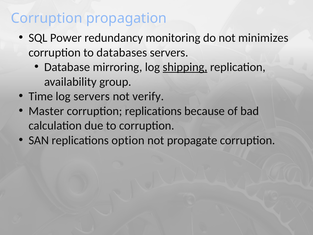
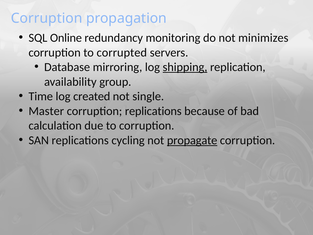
Power: Power -> Online
databases: databases -> corrupted
log servers: servers -> created
verify: verify -> single
option: option -> cycling
propagate underline: none -> present
